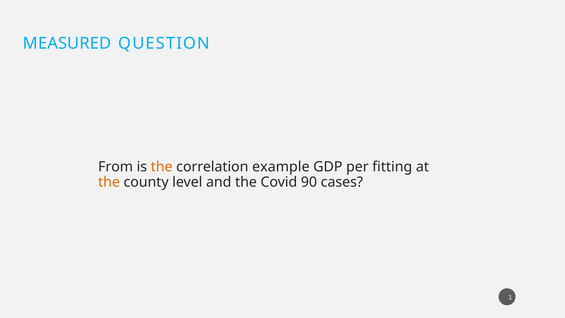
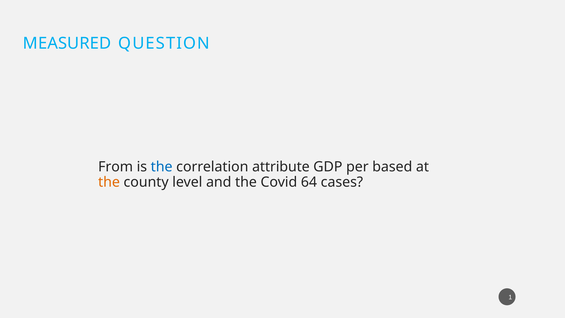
the at (162, 167) colour: orange -> blue
example: example -> attribute
fitting: fitting -> based
90: 90 -> 64
